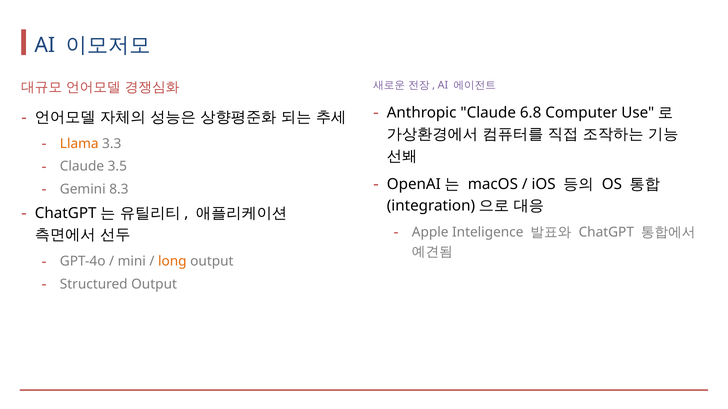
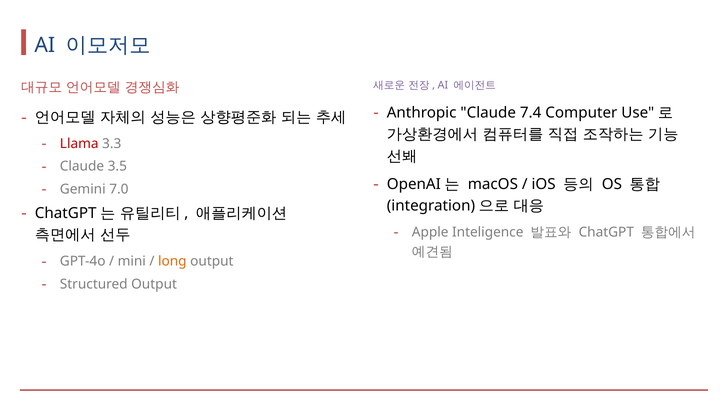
6.8: 6.8 -> 7.4
Llama colour: orange -> red
8.3: 8.3 -> 7.0
